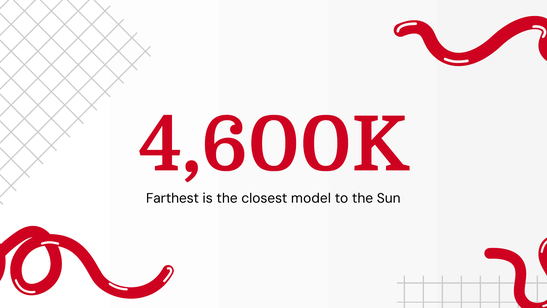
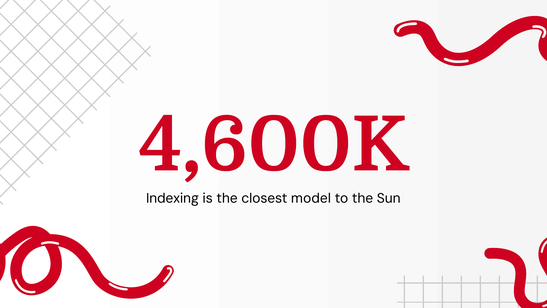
Farthest: Farthest -> Indexing
